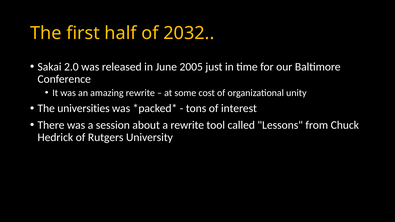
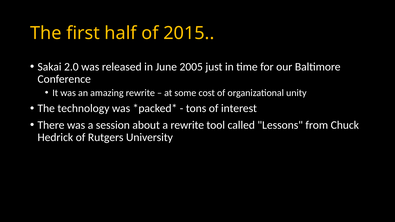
2032: 2032 -> 2015
universities: universities -> technology
